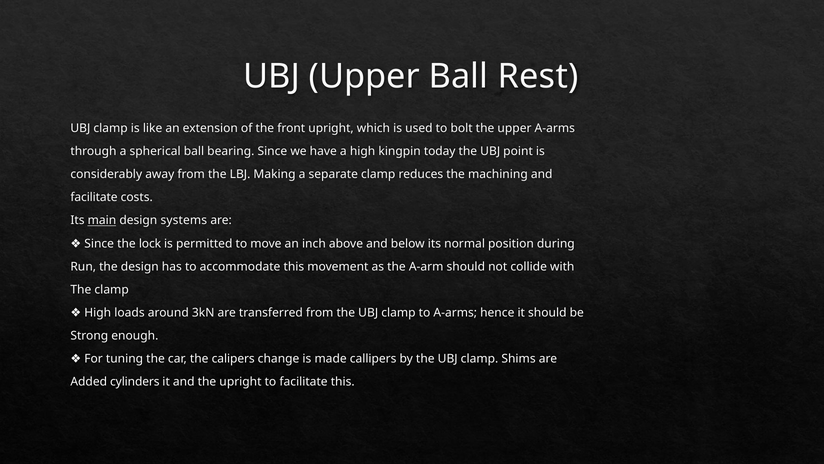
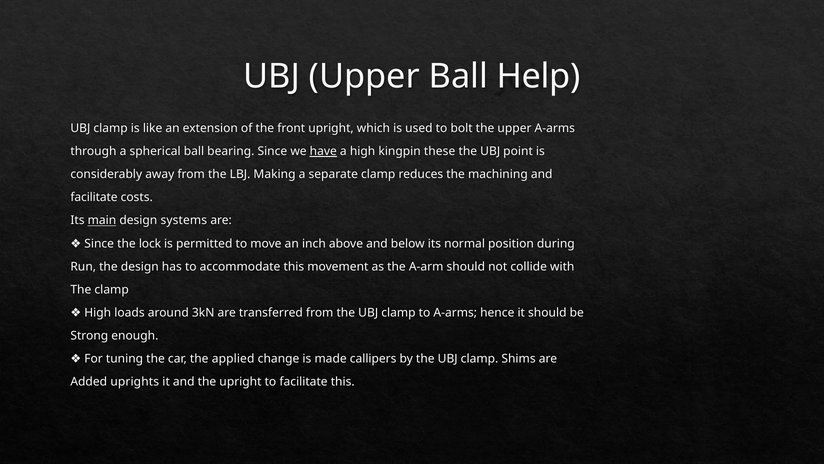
Rest: Rest -> Help
have underline: none -> present
today: today -> these
calipers: calipers -> applied
cylinders: cylinders -> uprights
